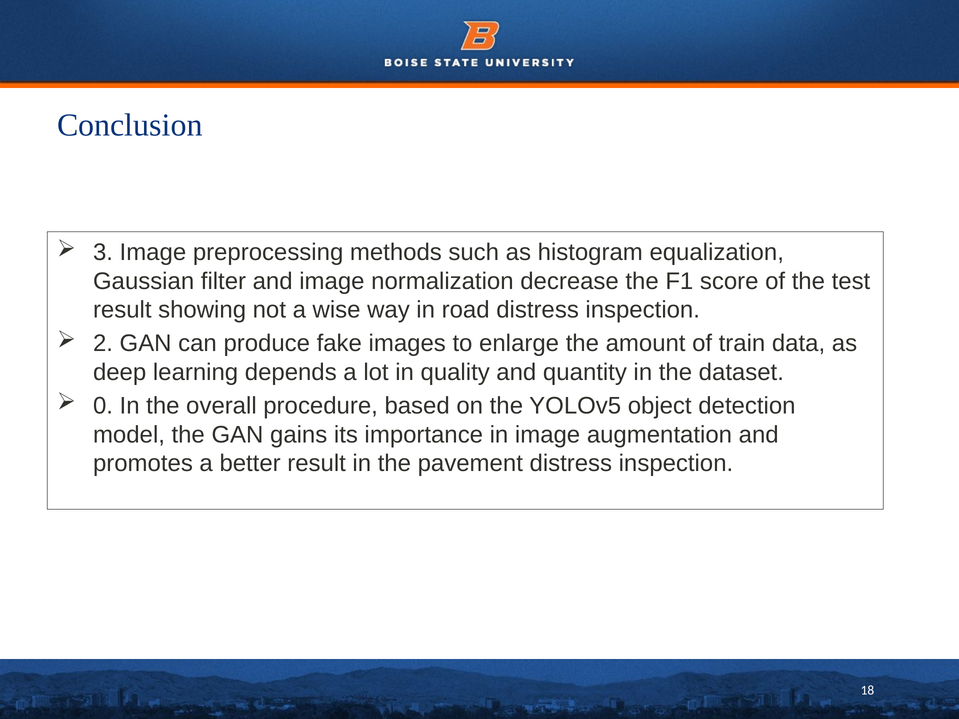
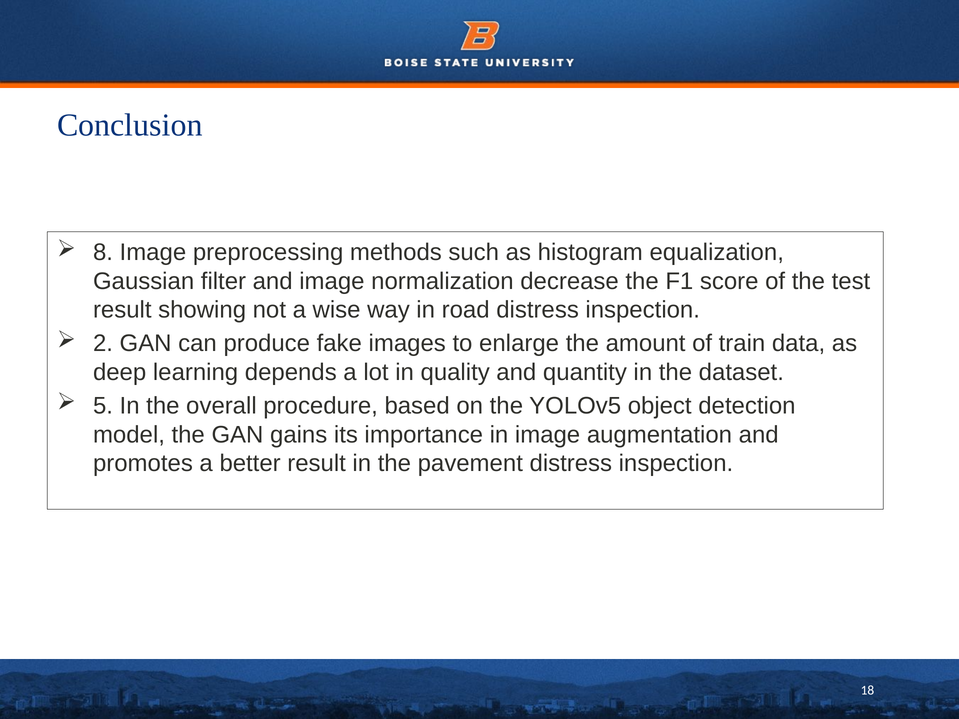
3: 3 -> 8
0: 0 -> 5
